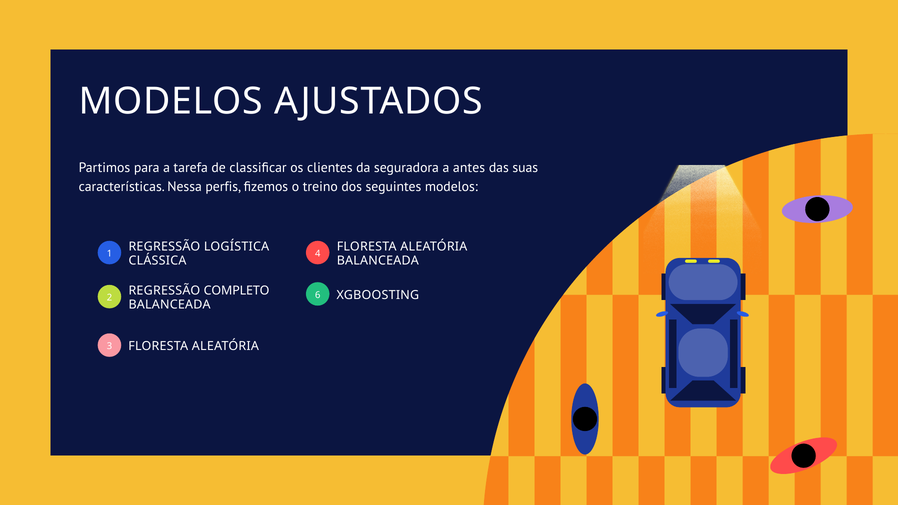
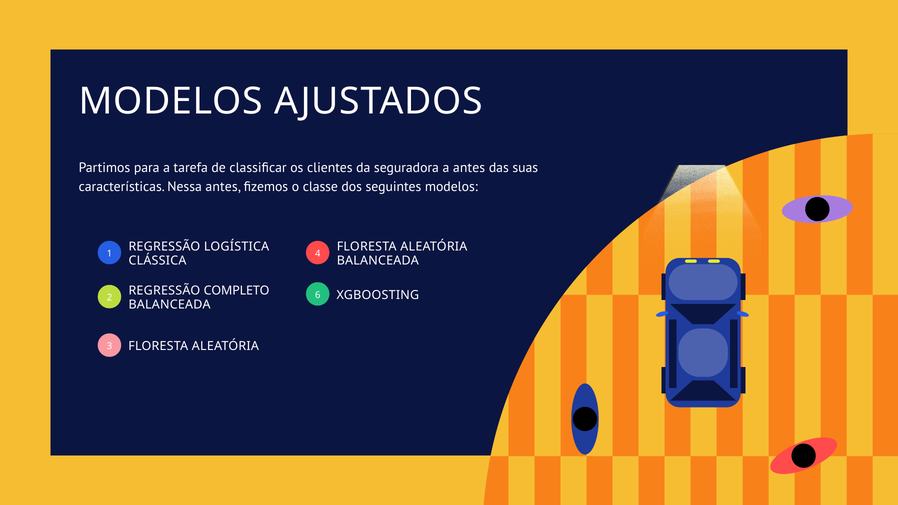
Nessa perfis: perfis -> antes
treino: treino -> classe
